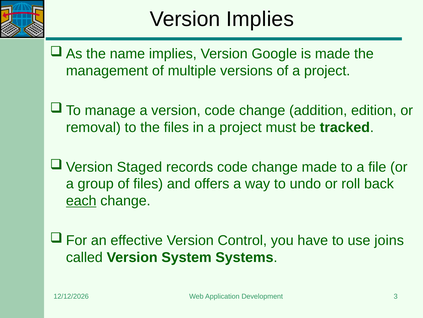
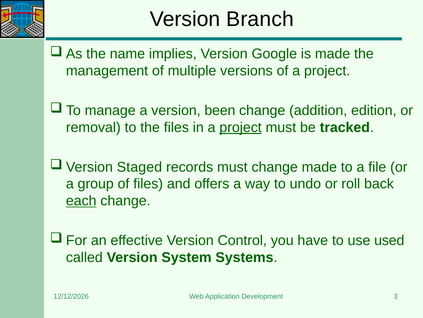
Version Implies: Implies -> Branch
version code: code -> been
project at (241, 127) underline: none -> present
records code: code -> must
joins: joins -> used
